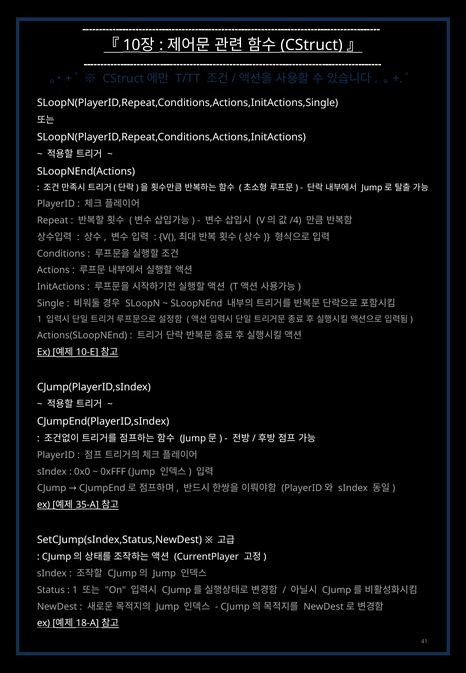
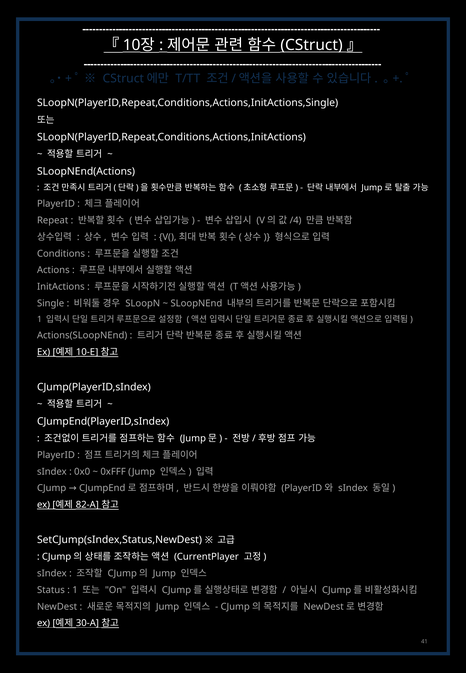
35-A: 35-A -> 82-A
18-A: 18-A -> 30-A
